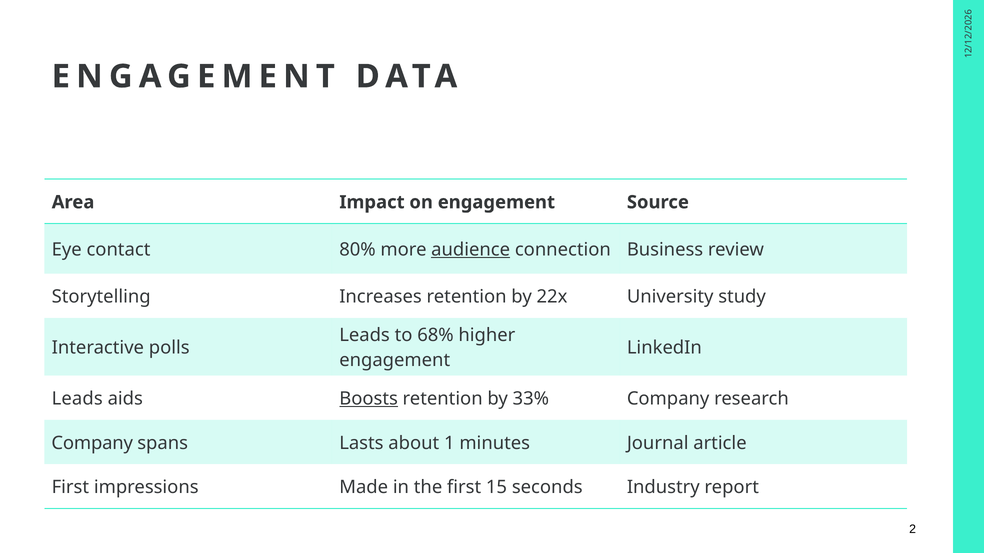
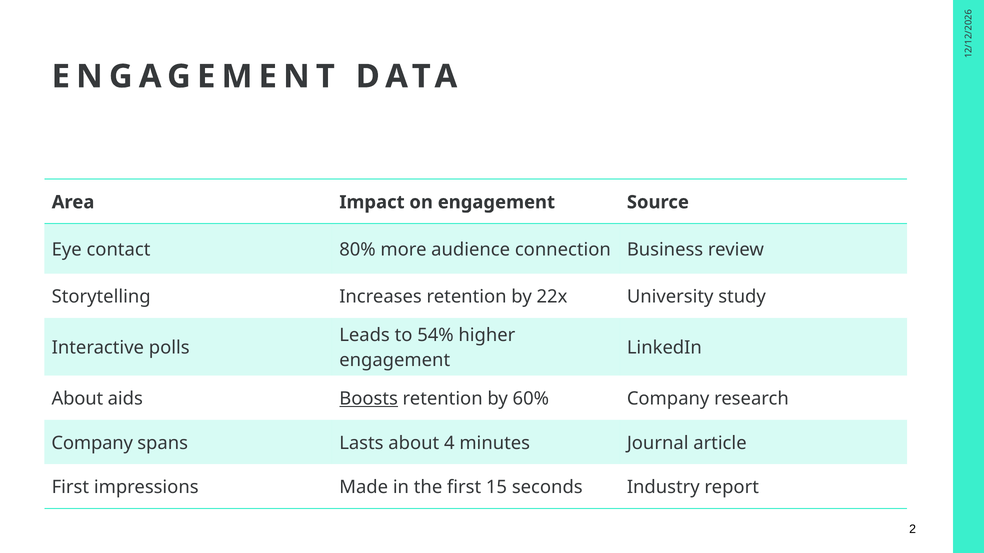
audience underline: present -> none
68%: 68% -> 54%
Leads at (77, 399): Leads -> About
33%: 33% -> 60%
about 1: 1 -> 4
